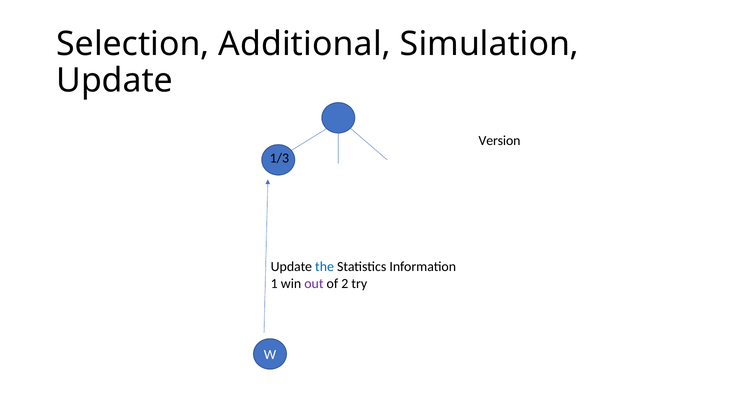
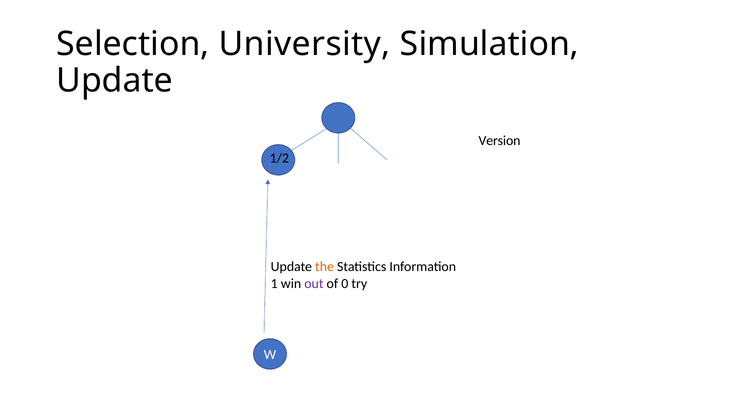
Additional: Additional -> University
1/3: 1/3 -> 1/2
the colour: blue -> orange
2: 2 -> 0
